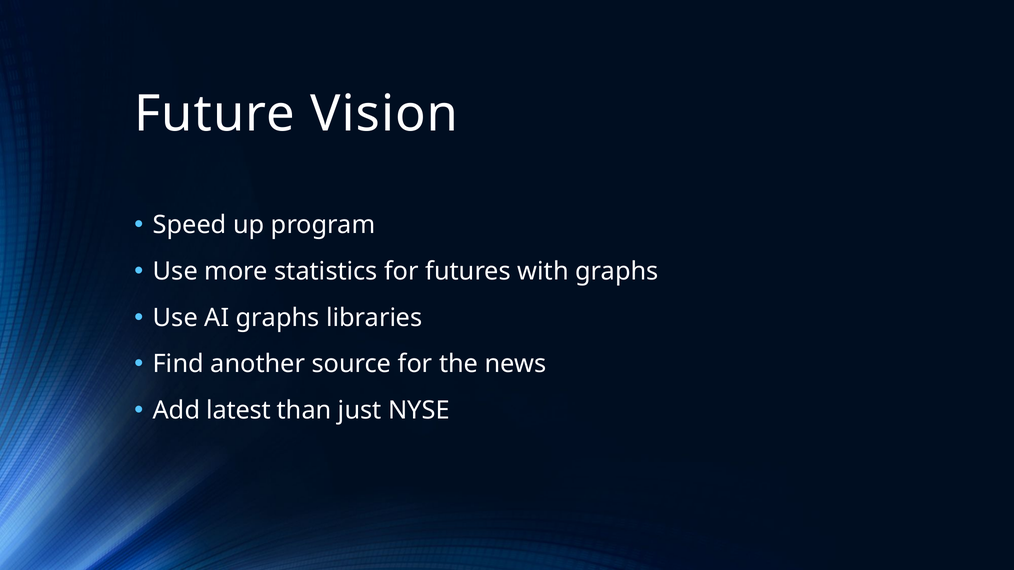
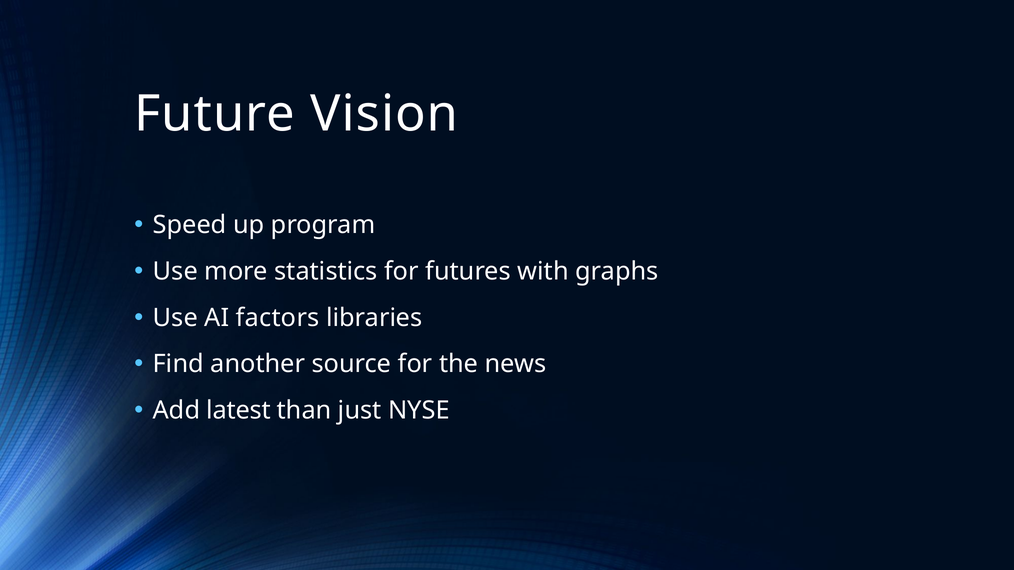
AI graphs: graphs -> factors
